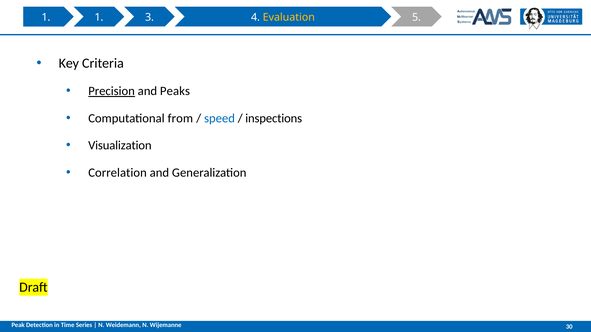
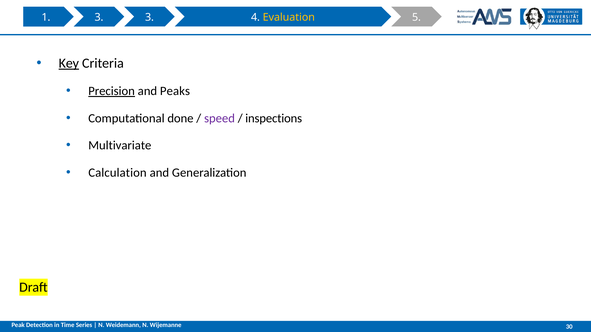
1 1: 1 -> 3
Key underline: none -> present
from: from -> done
speed colour: blue -> purple
Visualization: Visualization -> Multivariate
Correlation: Correlation -> Calculation
